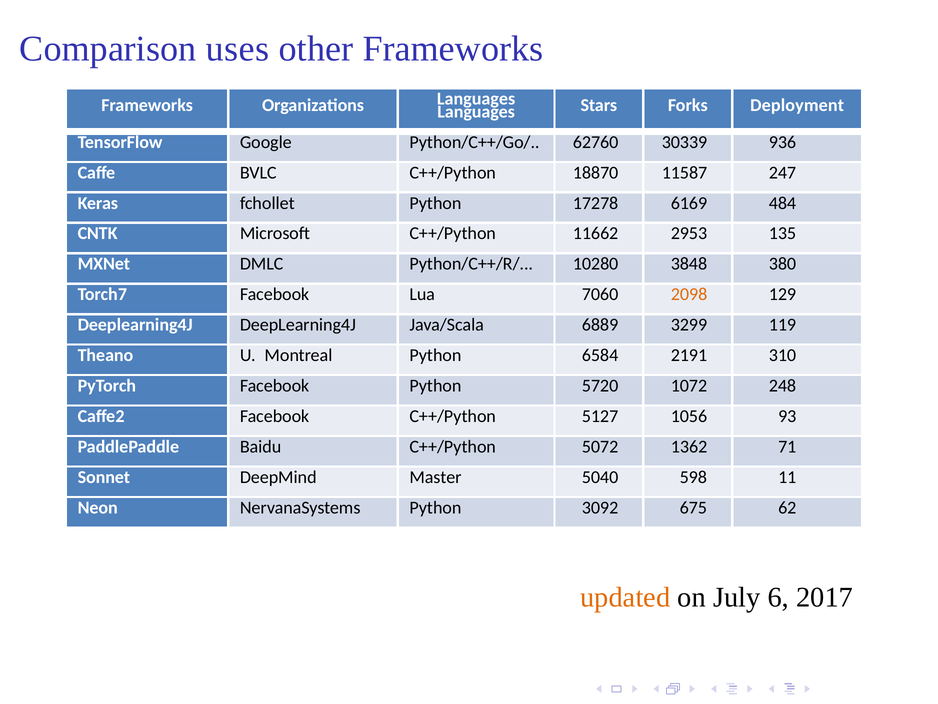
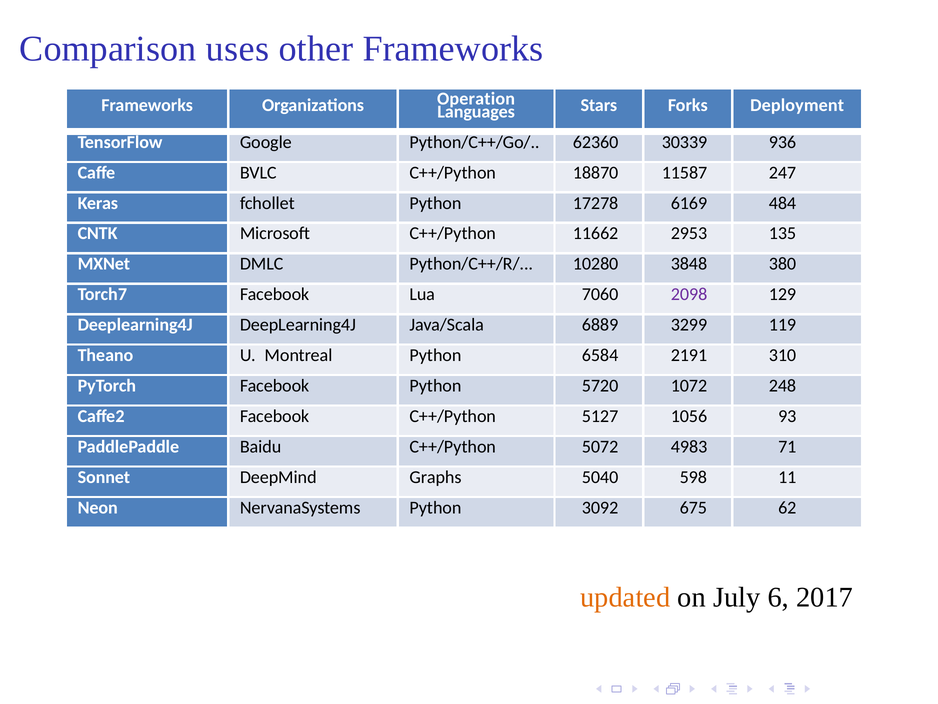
Organizations Languages: Languages -> Operation
62760: 62760 -> 62360
2098 colour: orange -> purple
1362: 1362 -> 4983
Master: Master -> Graphs
